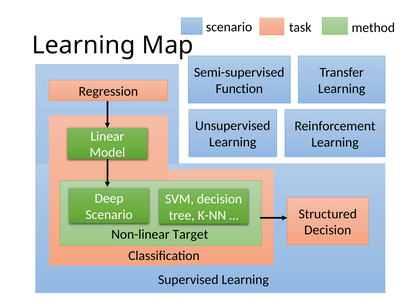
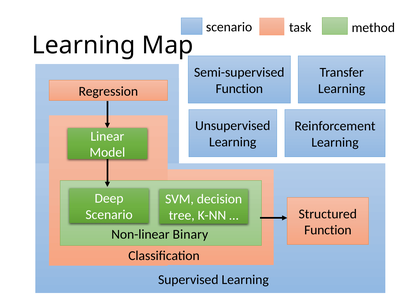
Decision at (328, 230): Decision -> Function
Target: Target -> Binary
